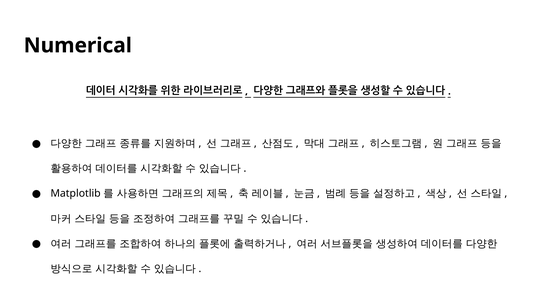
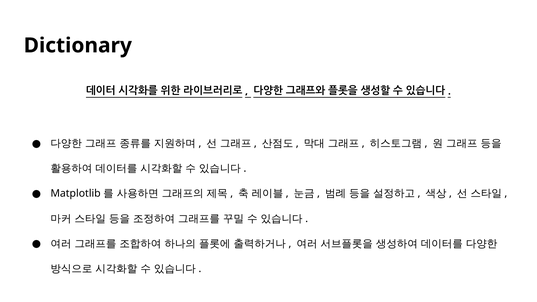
Numerical: Numerical -> Dictionary
